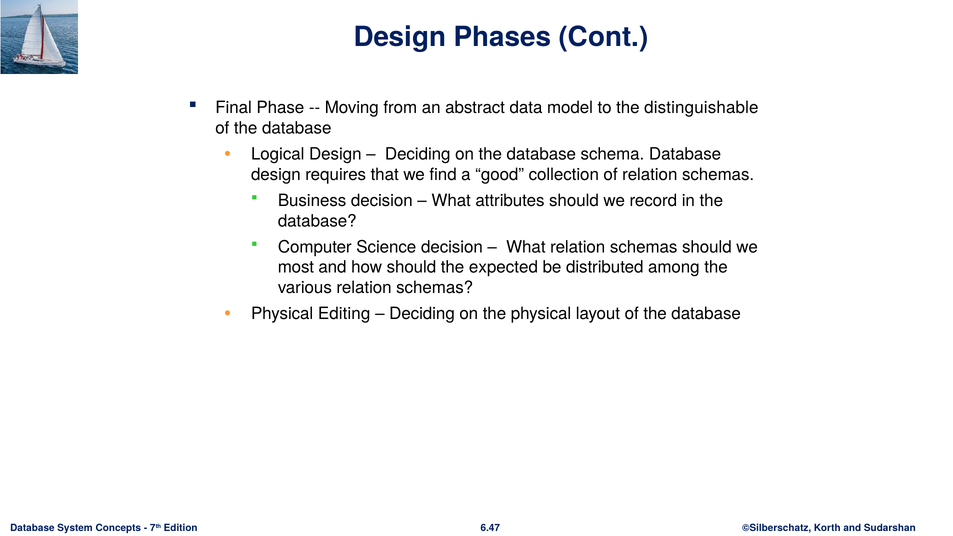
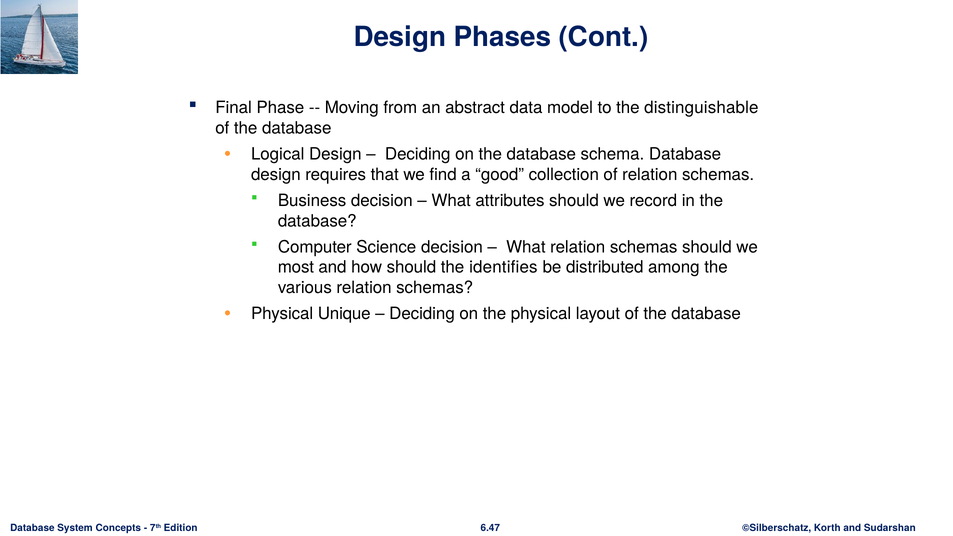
expected: expected -> identifies
Editing: Editing -> Unique
